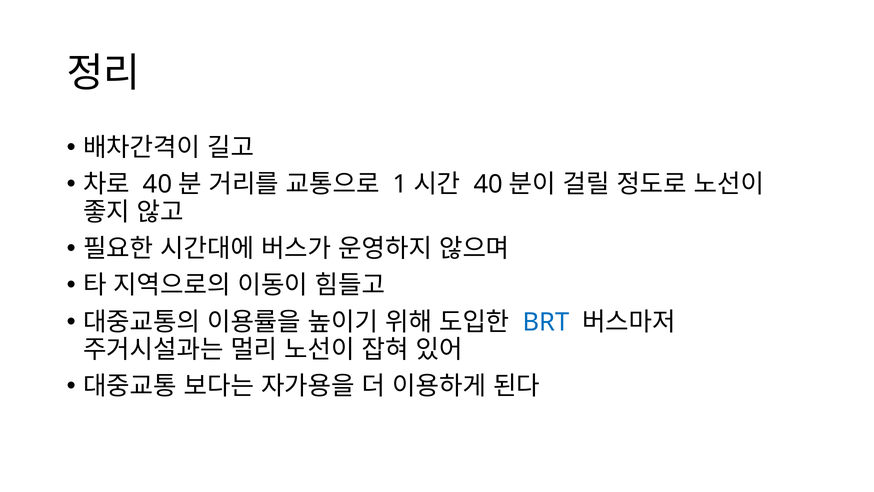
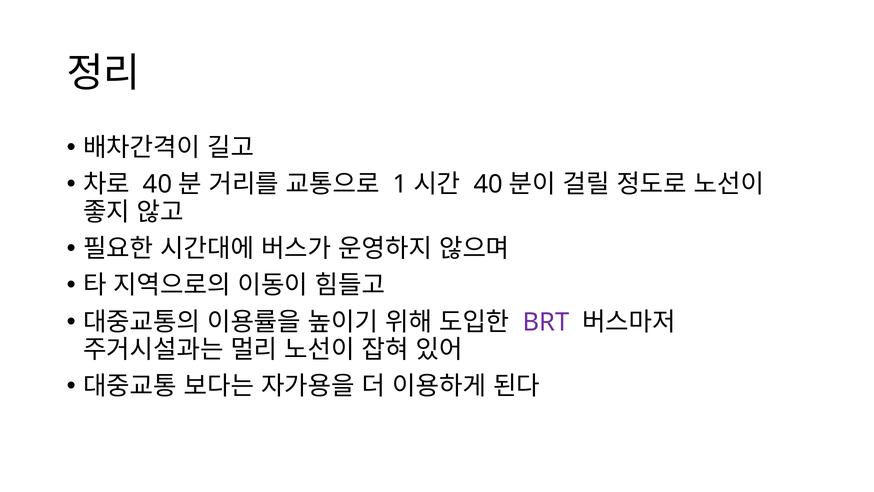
BRT colour: blue -> purple
